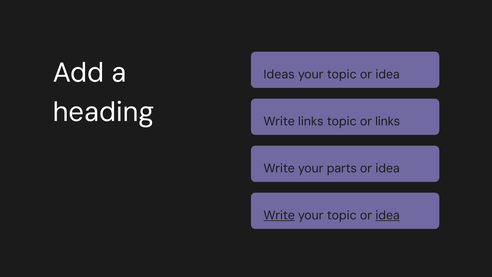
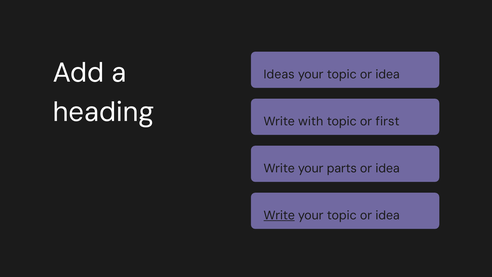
Write links: links -> with
or links: links -> first
idea at (388, 215) underline: present -> none
